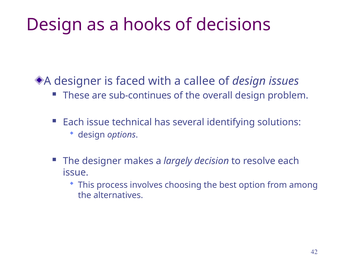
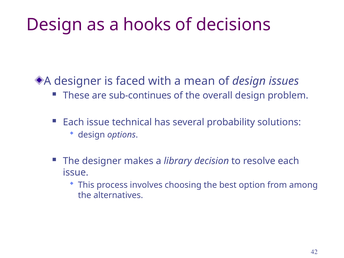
callee: callee -> mean
identifying: identifying -> probability
largely: largely -> library
